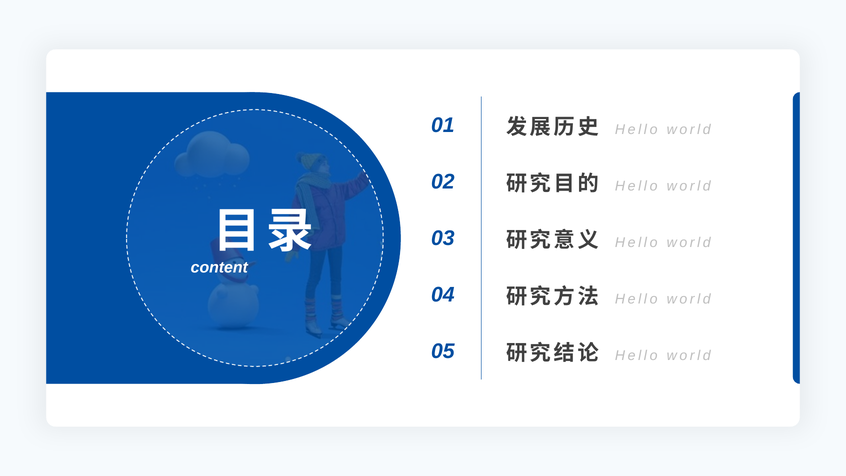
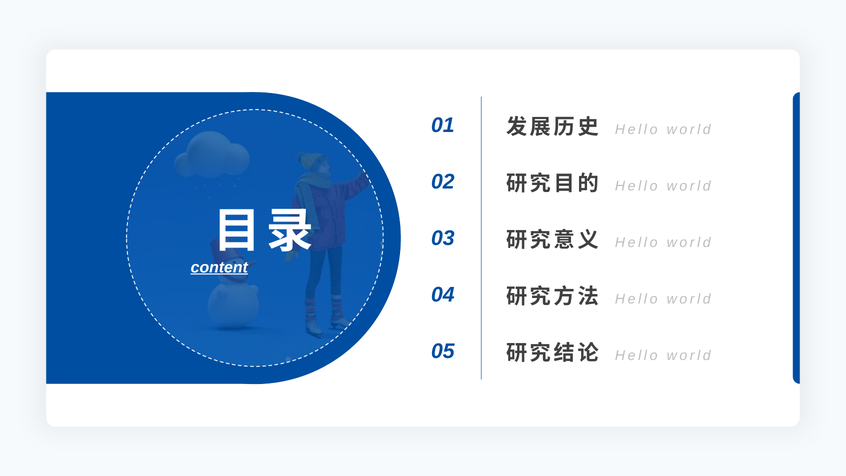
content underline: none -> present
